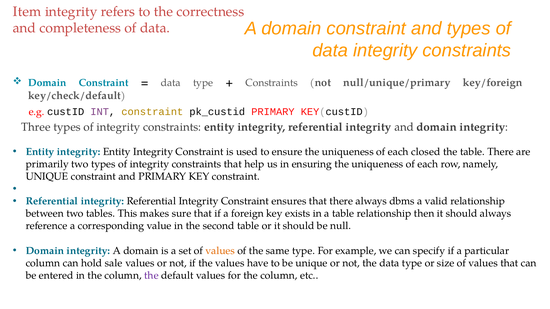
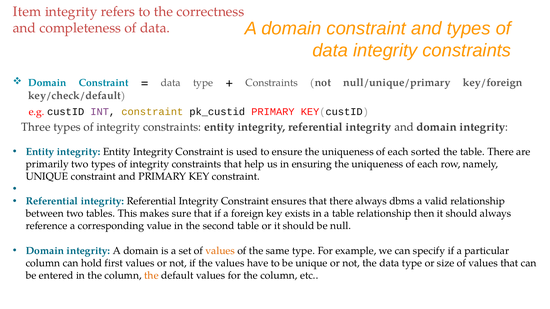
closed: closed -> sorted
sale: sale -> first
the at (151, 276) colour: purple -> orange
